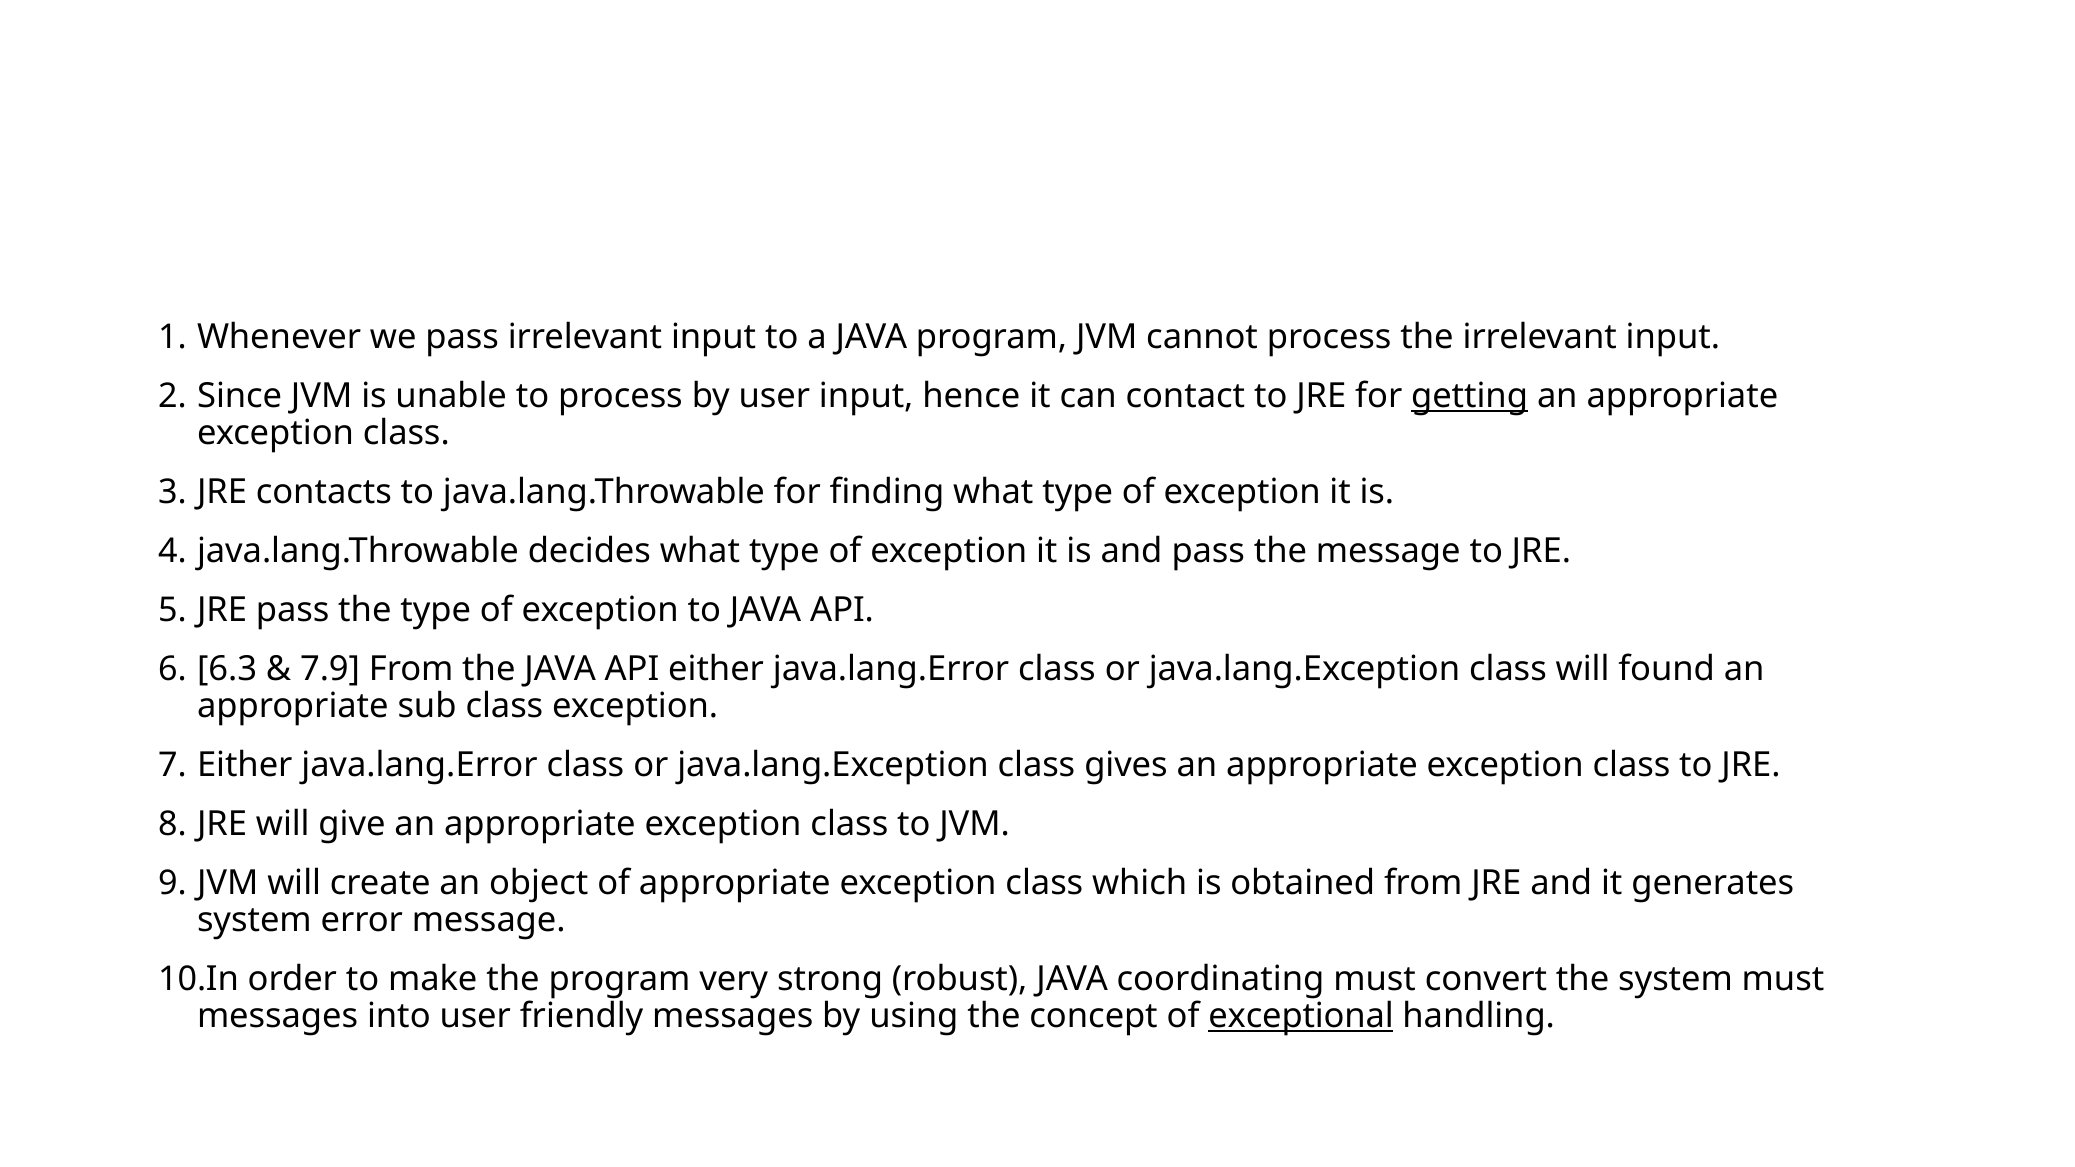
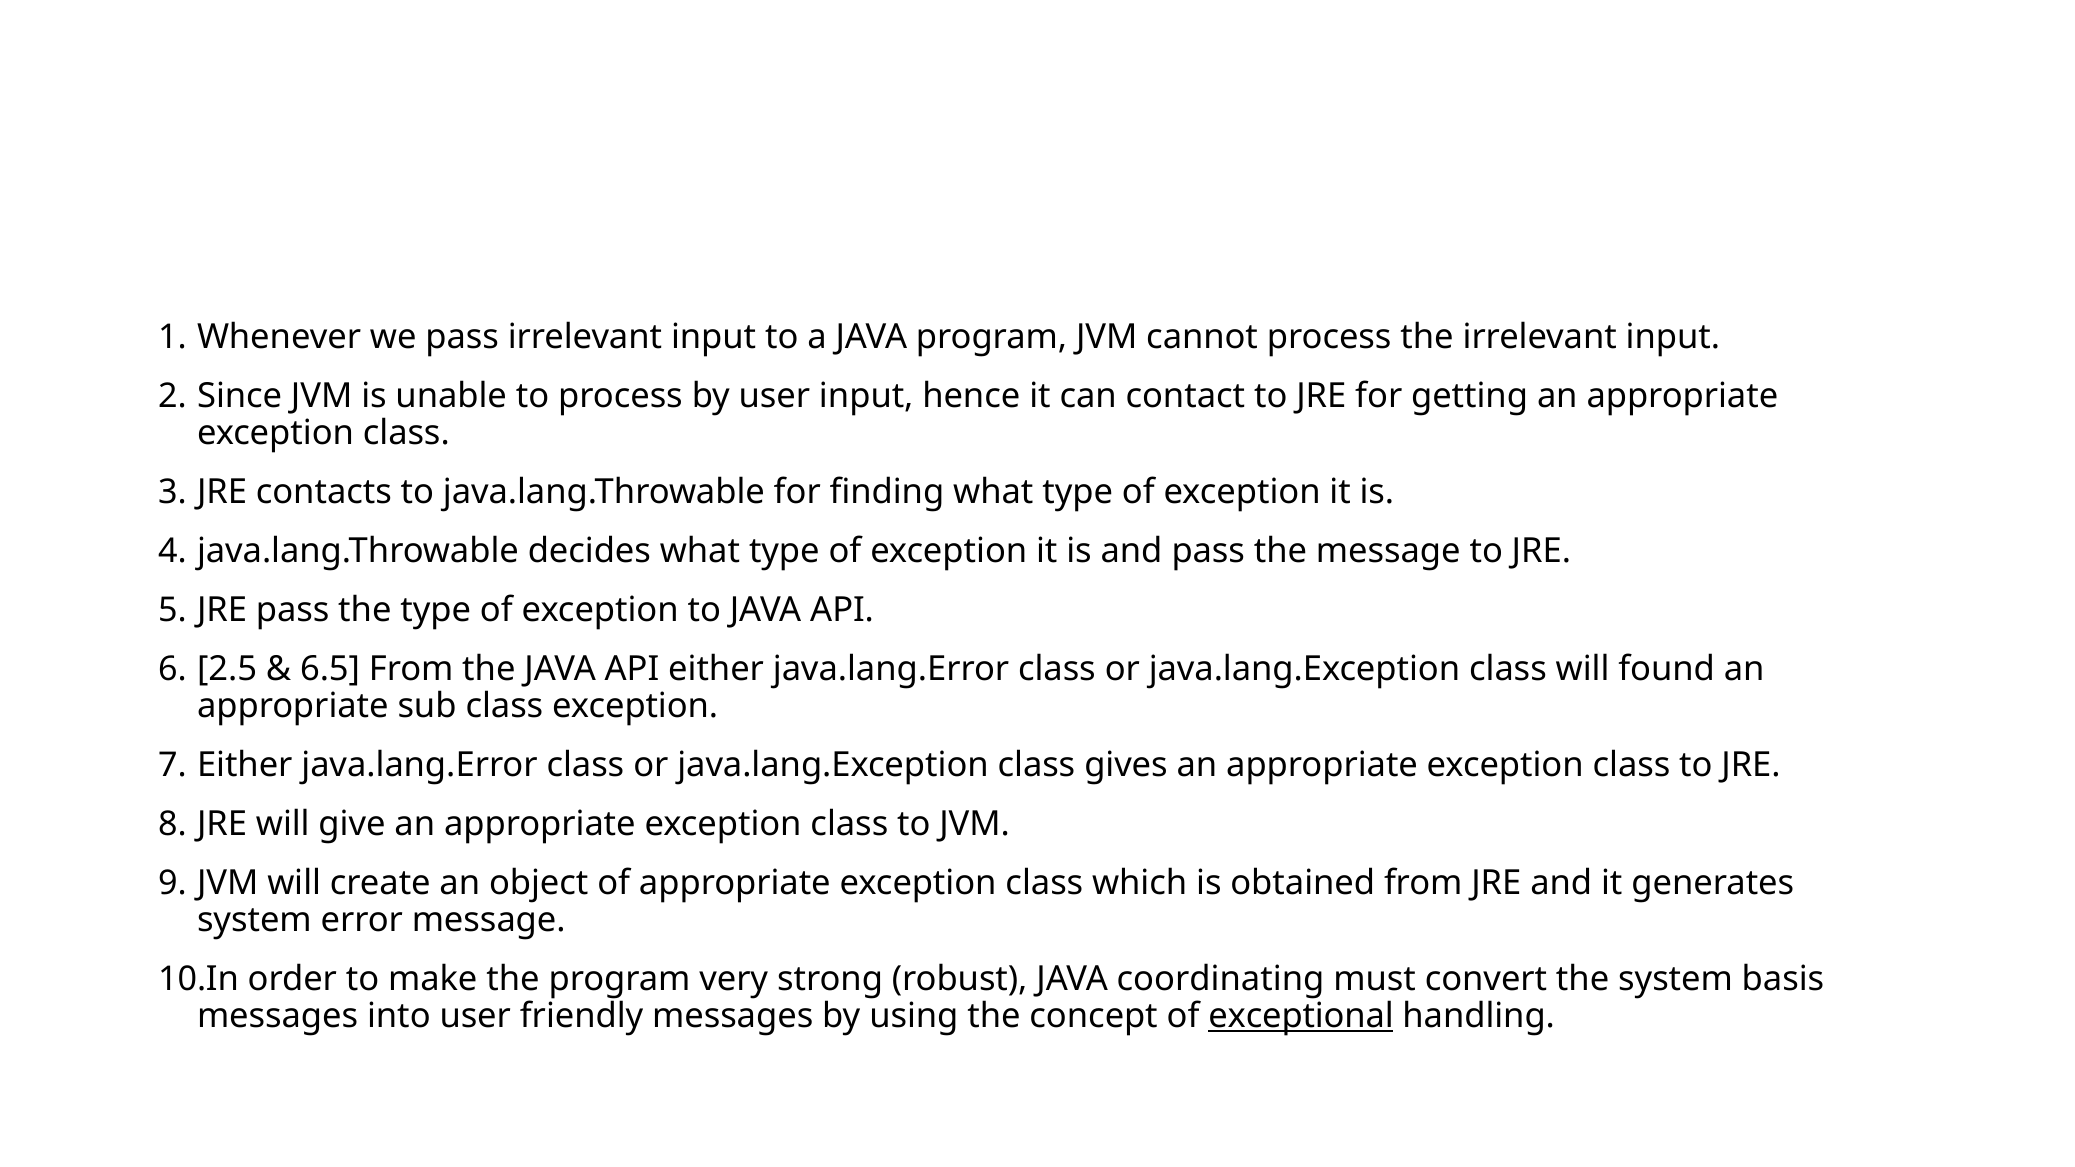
getting underline: present -> none
6.3: 6.3 -> 2.5
7.9: 7.9 -> 6.5
system must: must -> basis
